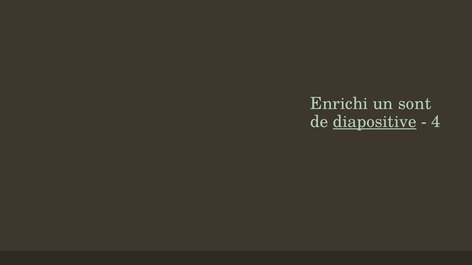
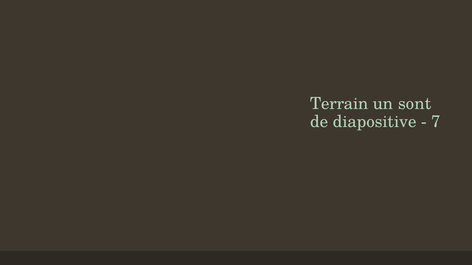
Enrichi: Enrichi -> Terrain
diapositive underline: present -> none
4: 4 -> 7
